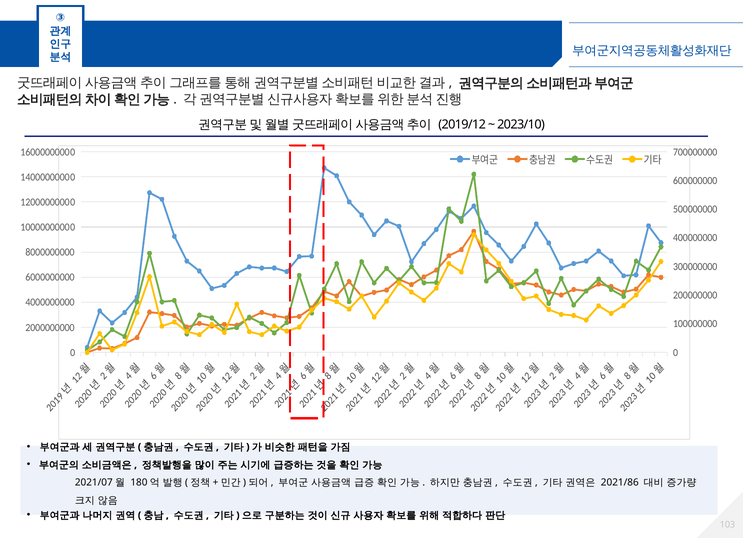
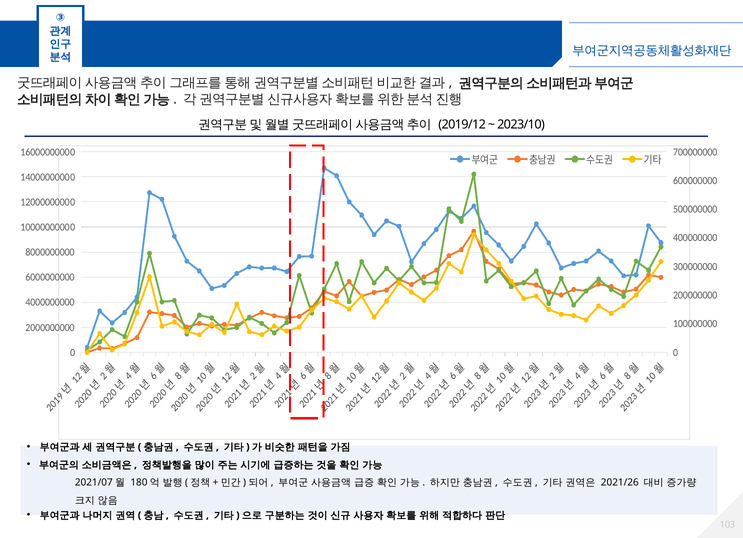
2021/86: 2021/86 -> 2021/26
